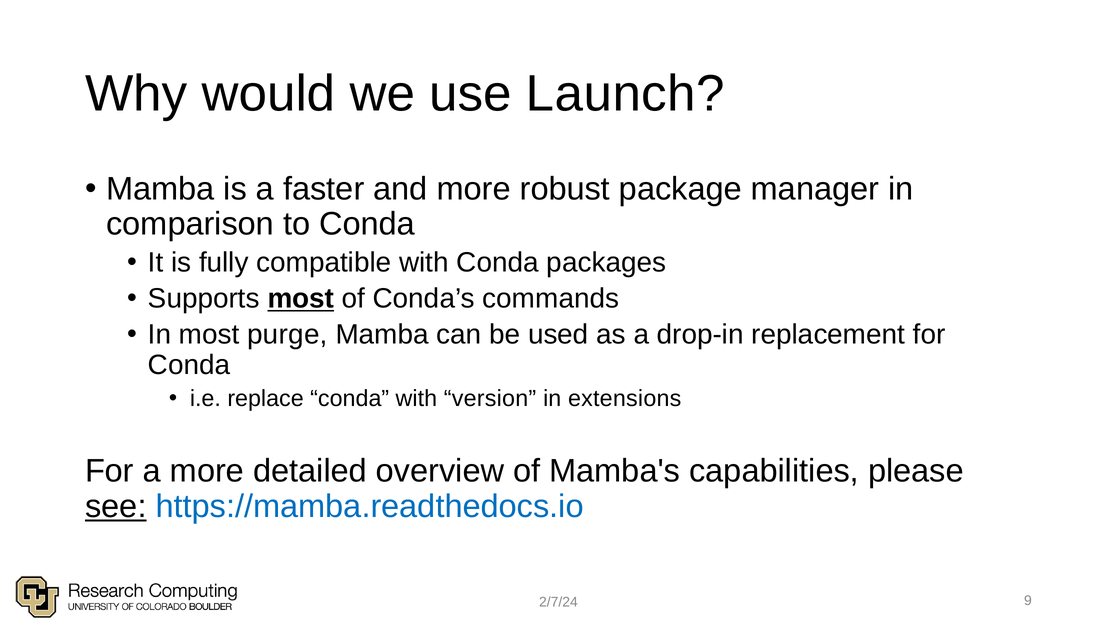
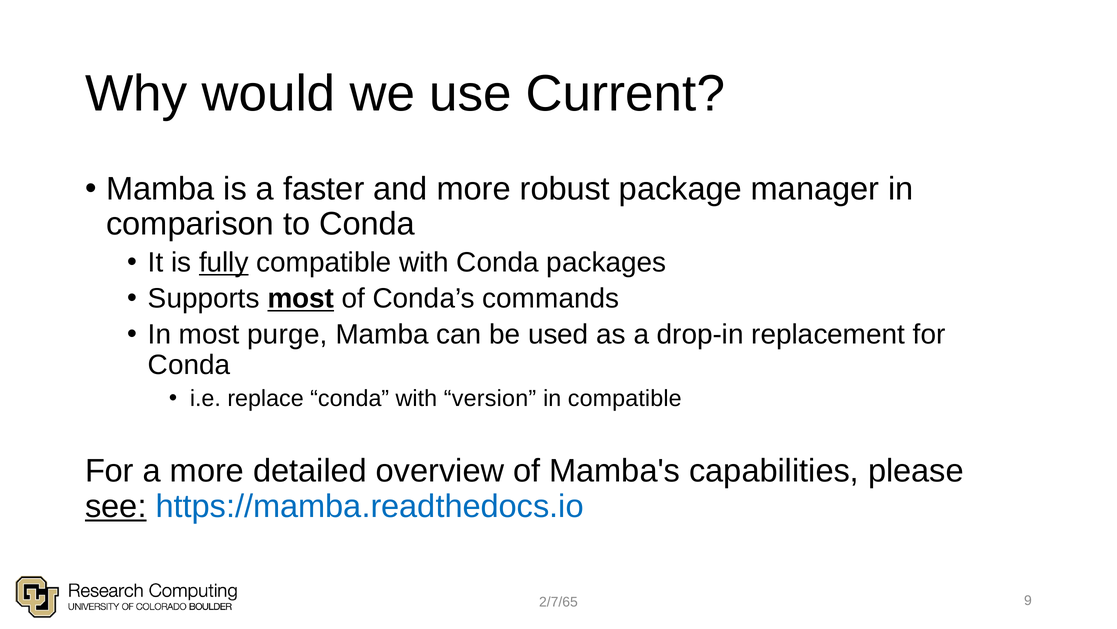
Launch: Launch -> Current
fully underline: none -> present
in extensions: extensions -> compatible
2/7/24: 2/7/24 -> 2/7/65
